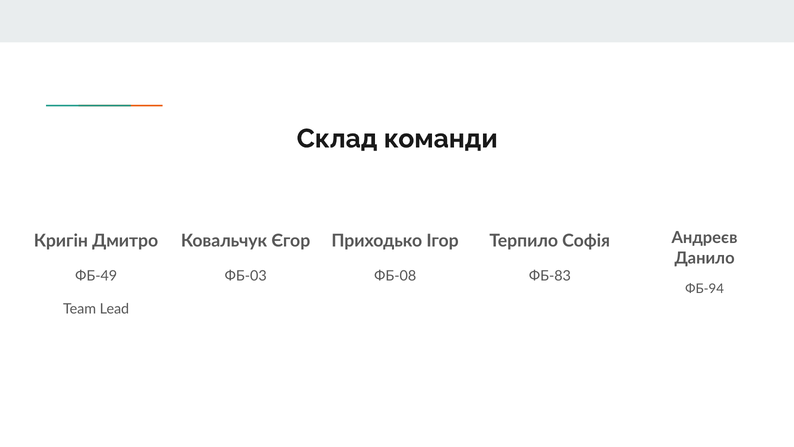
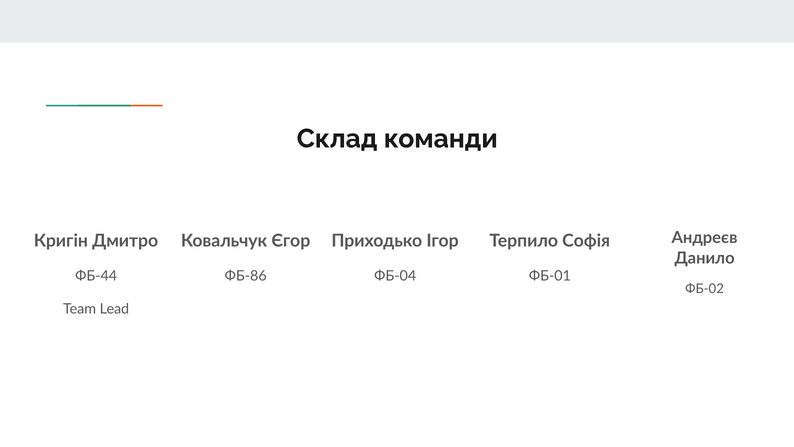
ФБ-49: ФБ-49 -> ФБ-44
ФБ-03: ФБ-03 -> ФБ-86
ФБ-08: ФБ-08 -> ФБ-04
ФБ-83: ФБ-83 -> ФБ-01
ФБ-94: ФБ-94 -> ФБ-02
